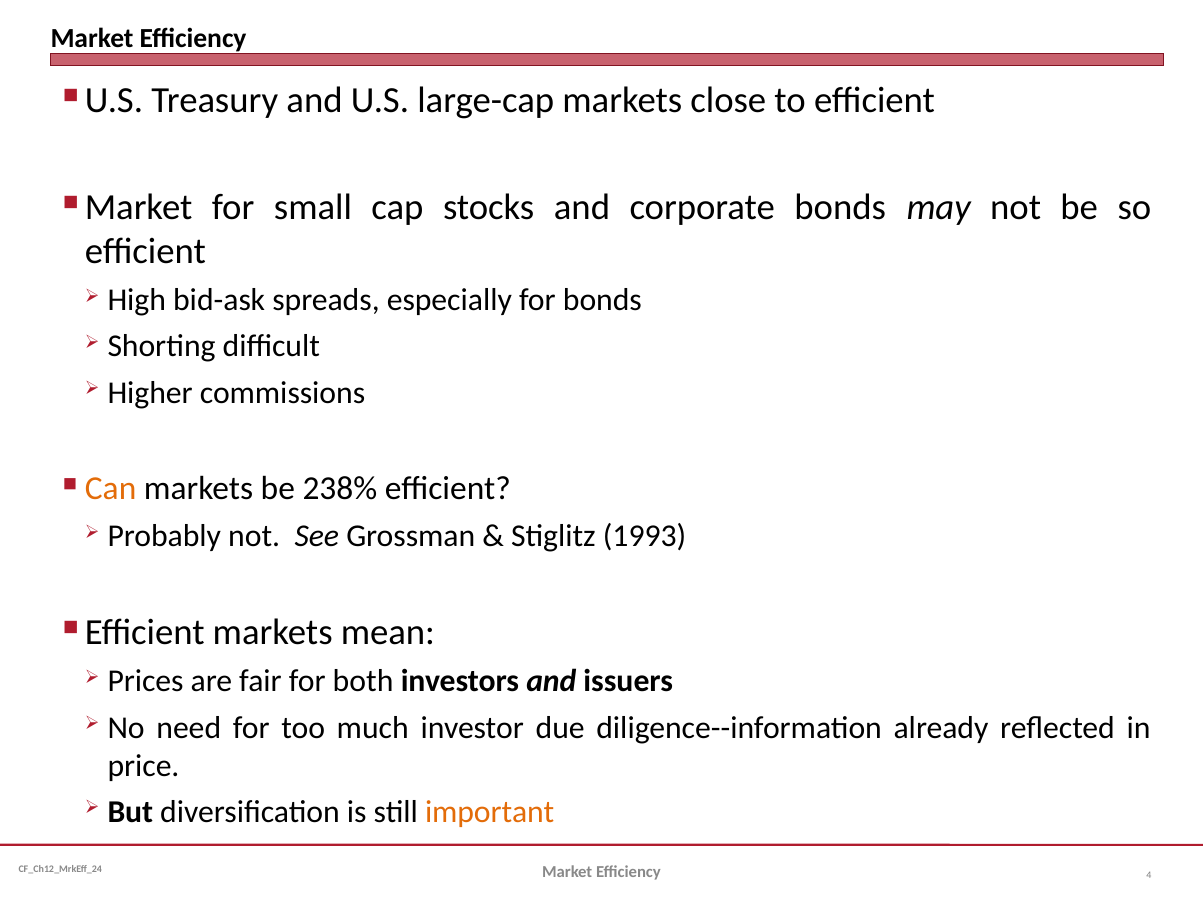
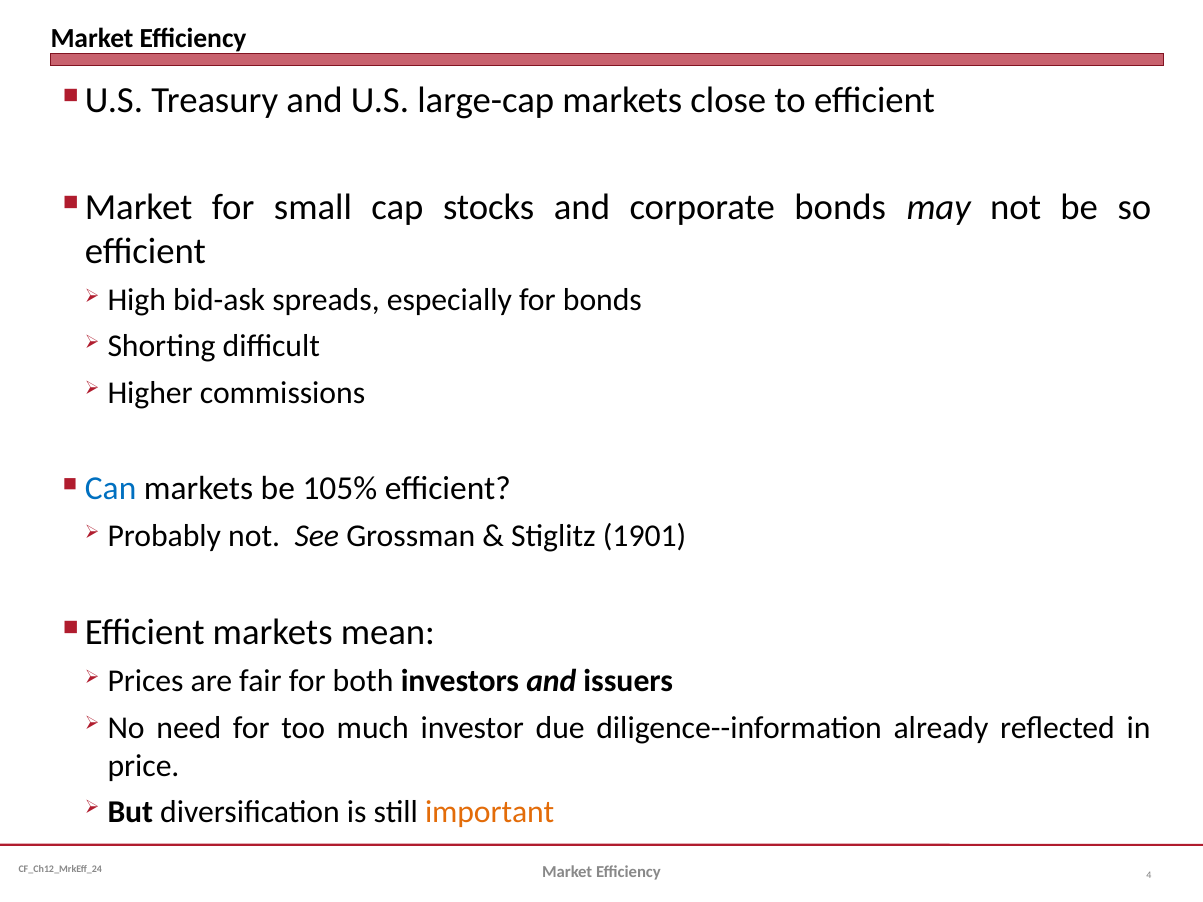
Can colour: orange -> blue
238%: 238% -> 105%
1993: 1993 -> 1901
